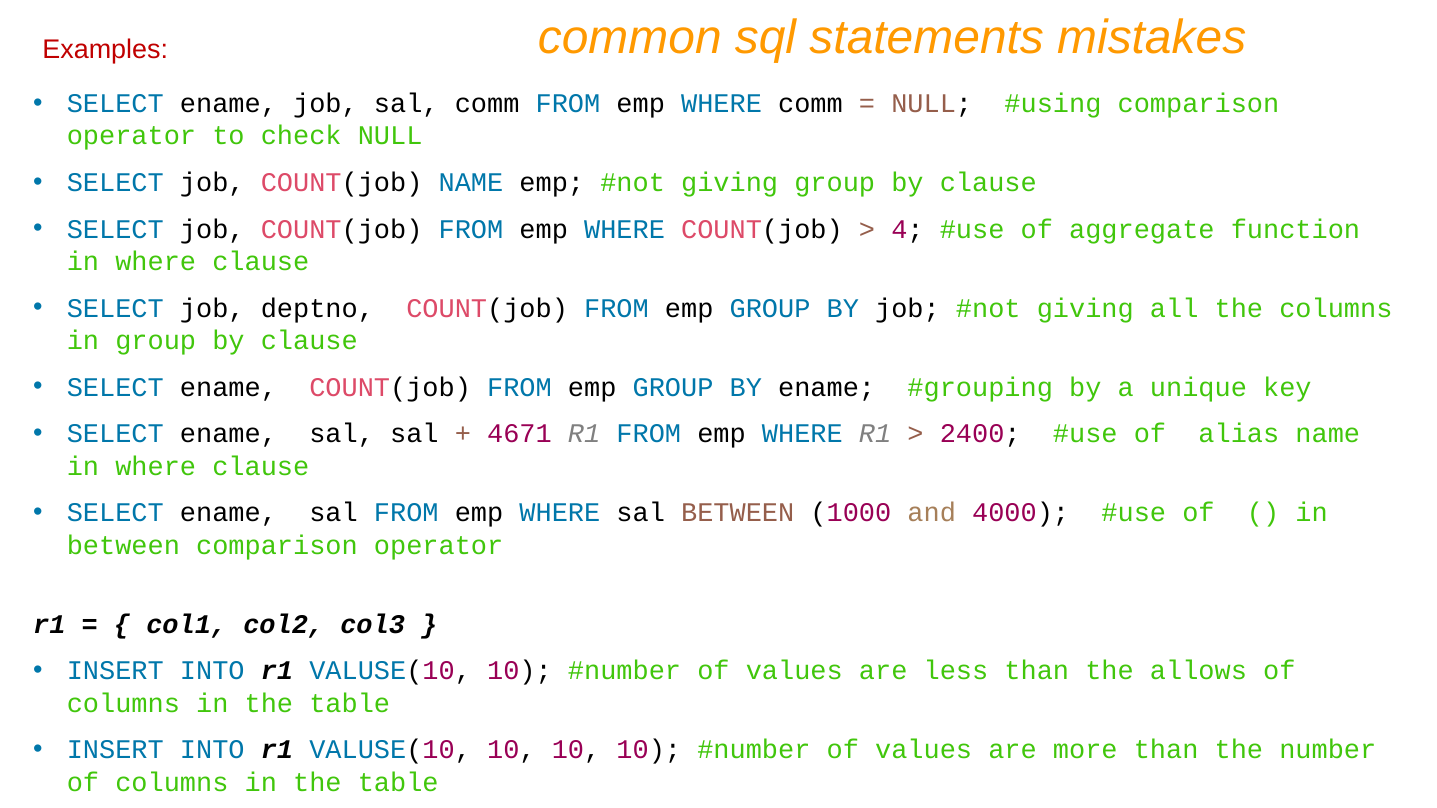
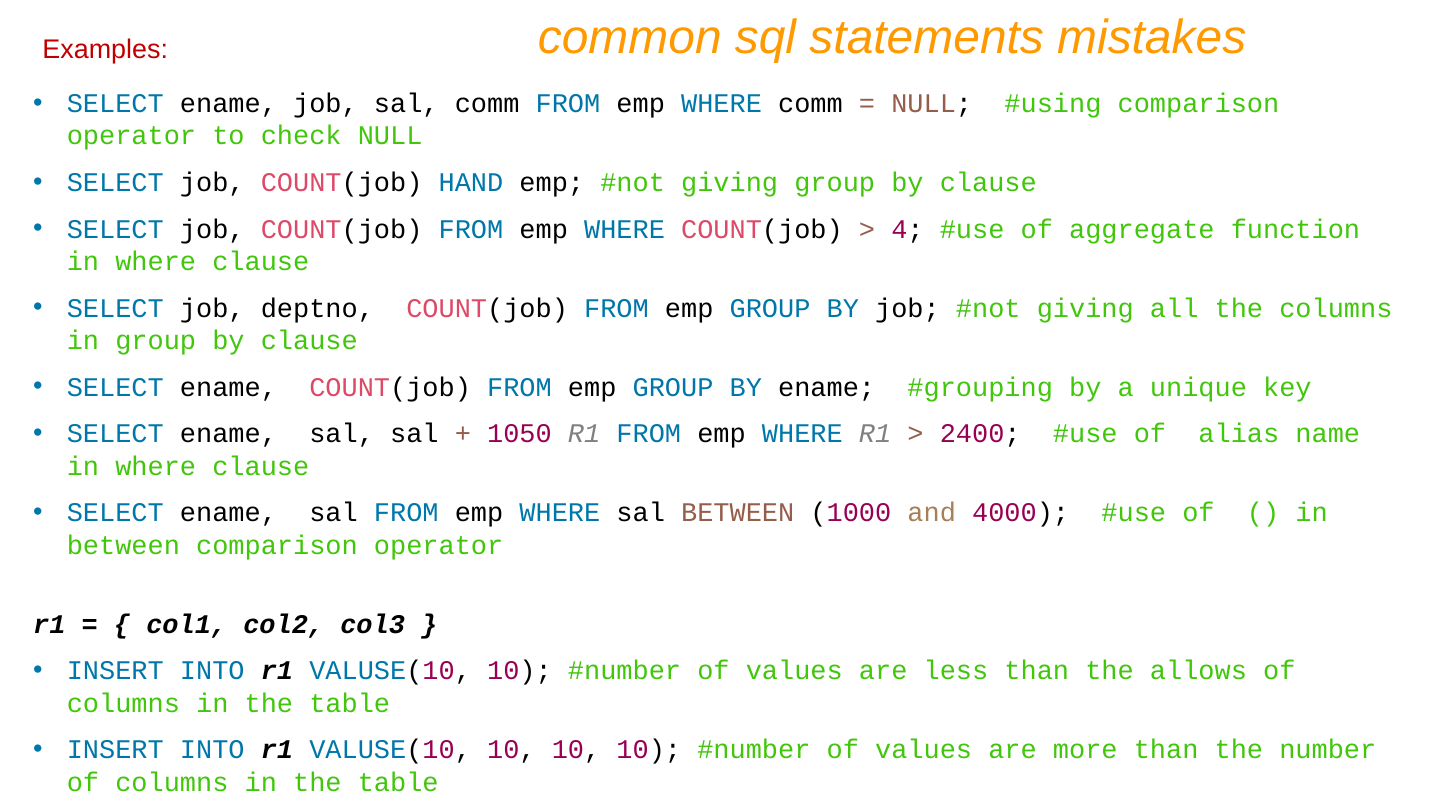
COUNT(job NAME: NAME -> HAND
4671: 4671 -> 1050
